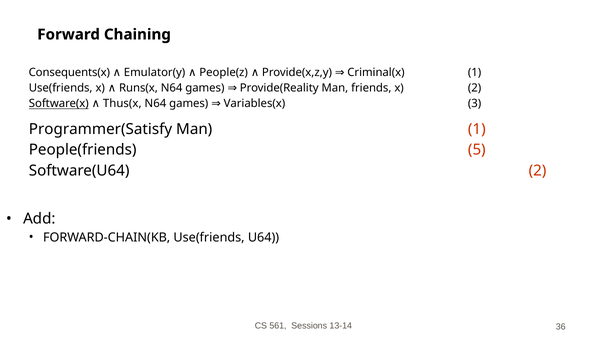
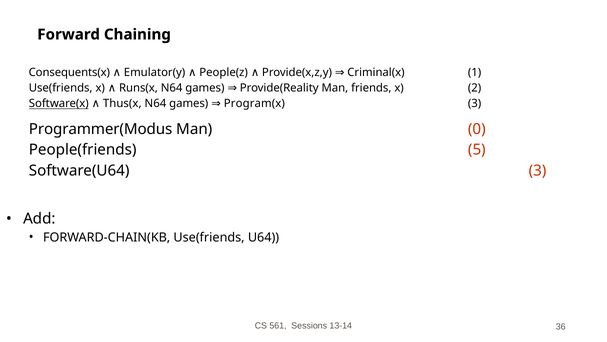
Variables(x: Variables(x -> Program(x
Programmer(Satisfy: Programmer(Satisfy -> Programmer(Modus
Man 1: 1 -> 0
Software(U64 2: 2 -> 3
